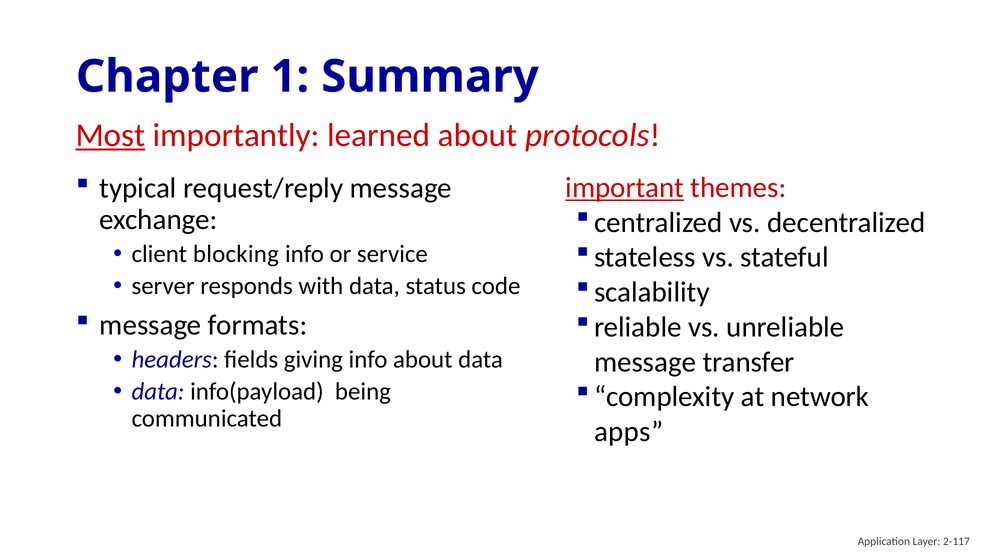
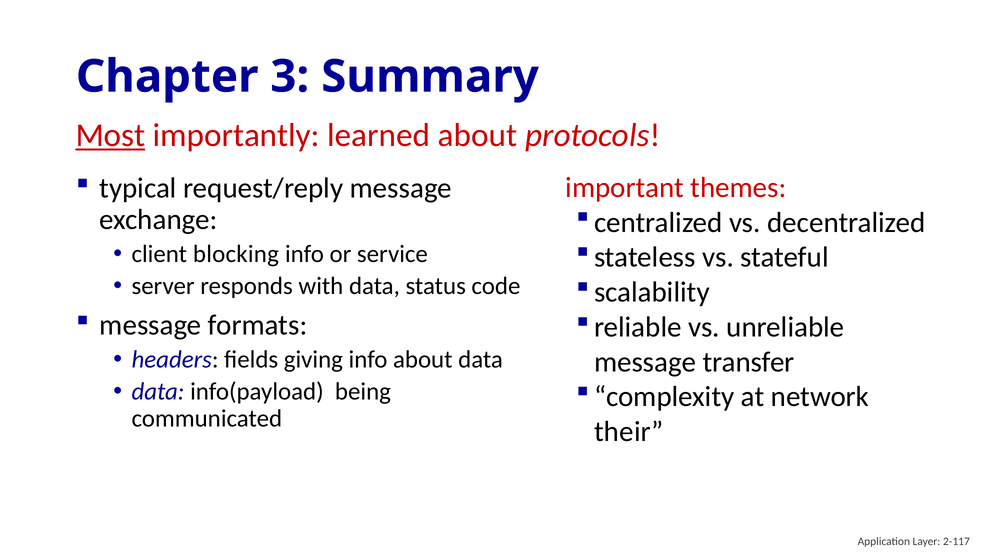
1: 1 -> 3
important underline: present -> none
apps: apps -> their
